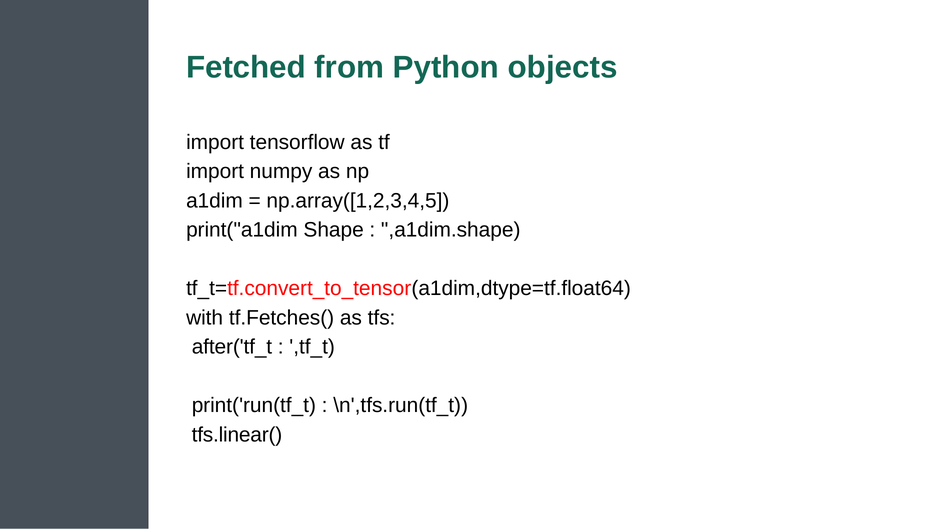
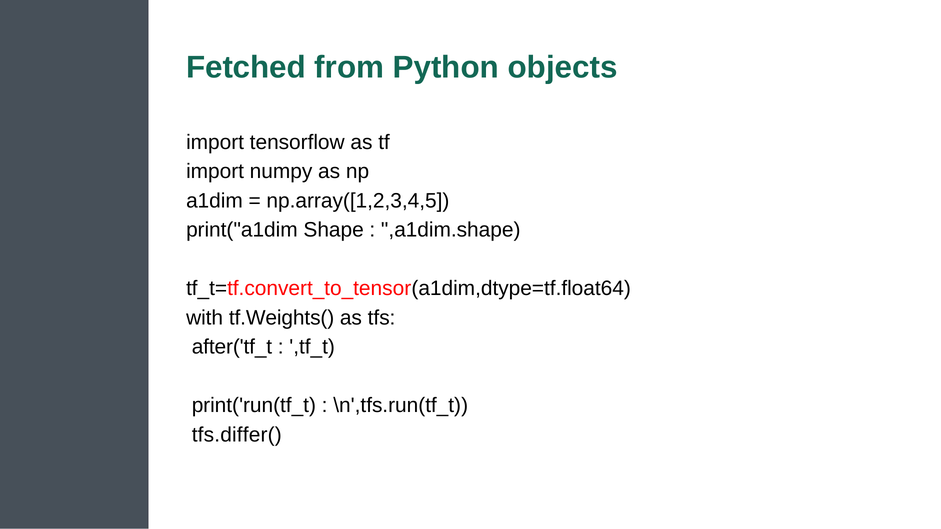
tf.Fetches(: tf.Fetches( -> tf.Weights(
tfs.linear(: tfs.linear( -> tfs.differ(
